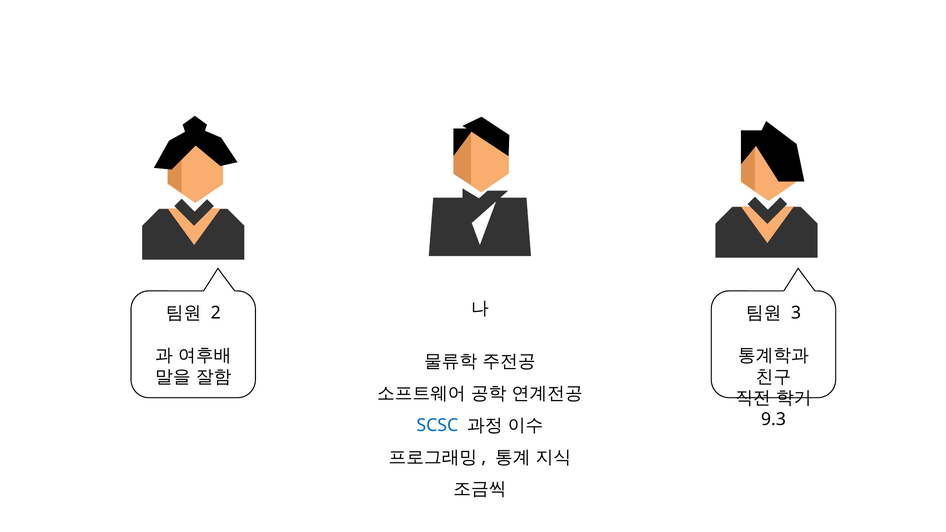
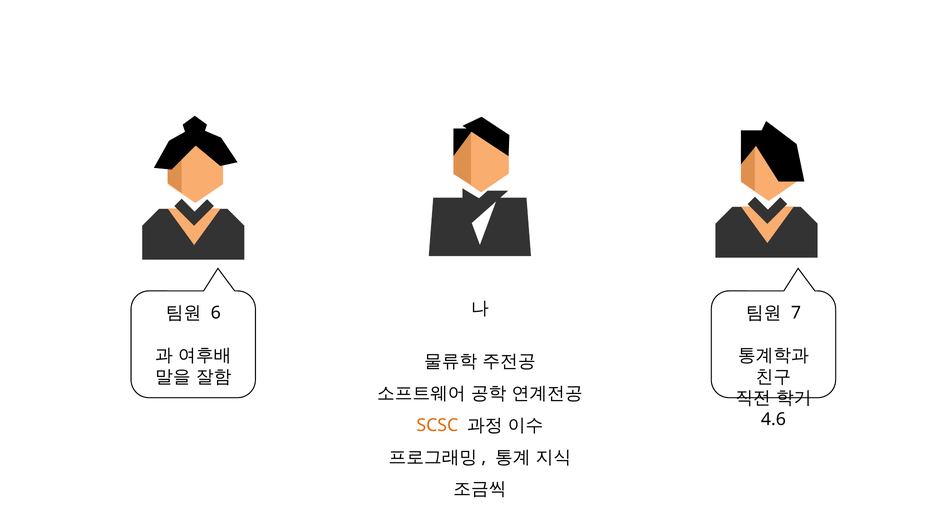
2: 2 -> 6
3: 3 -> 7
9.3: 9.3 -> 4.6
SCSC colour: blue -> orange
